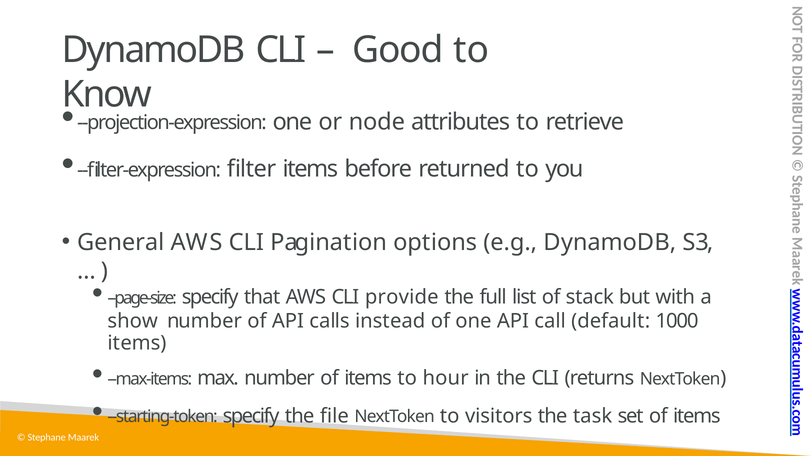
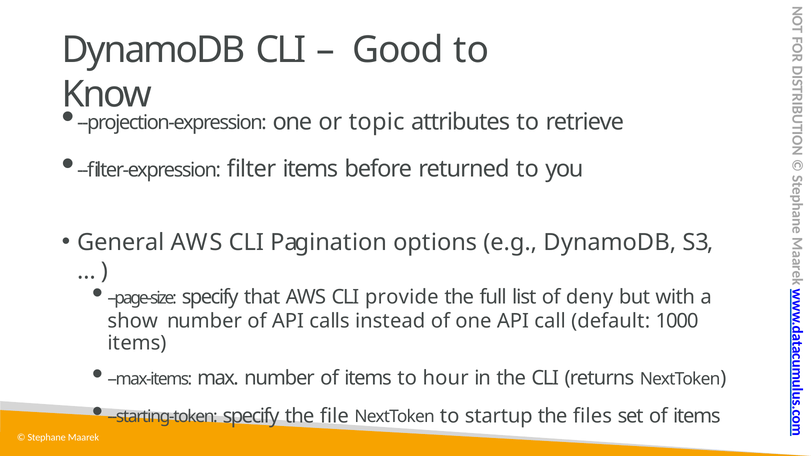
node: node -> topic
stack: stack -> deny
visitors: visitors -> startup
task: task -> files
